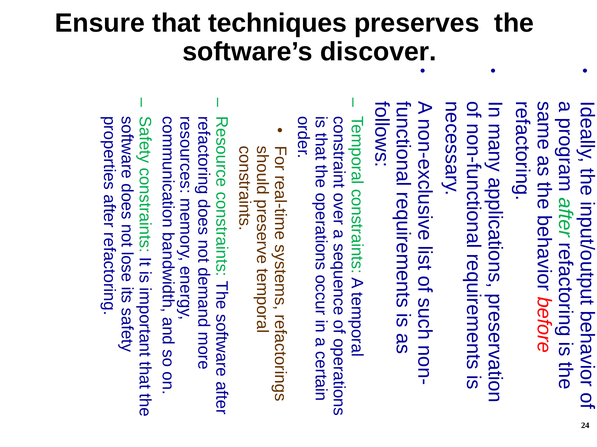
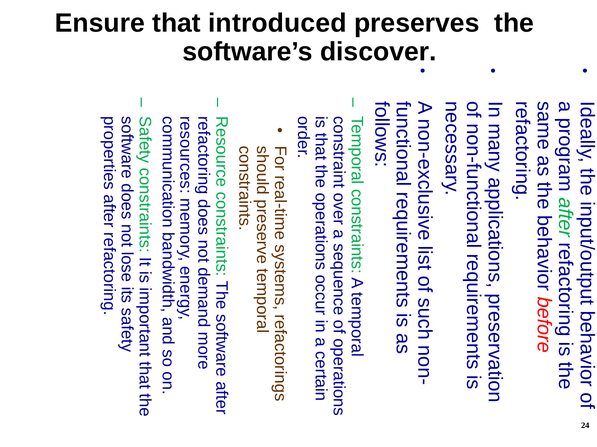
techniques: techniques -> introduced
